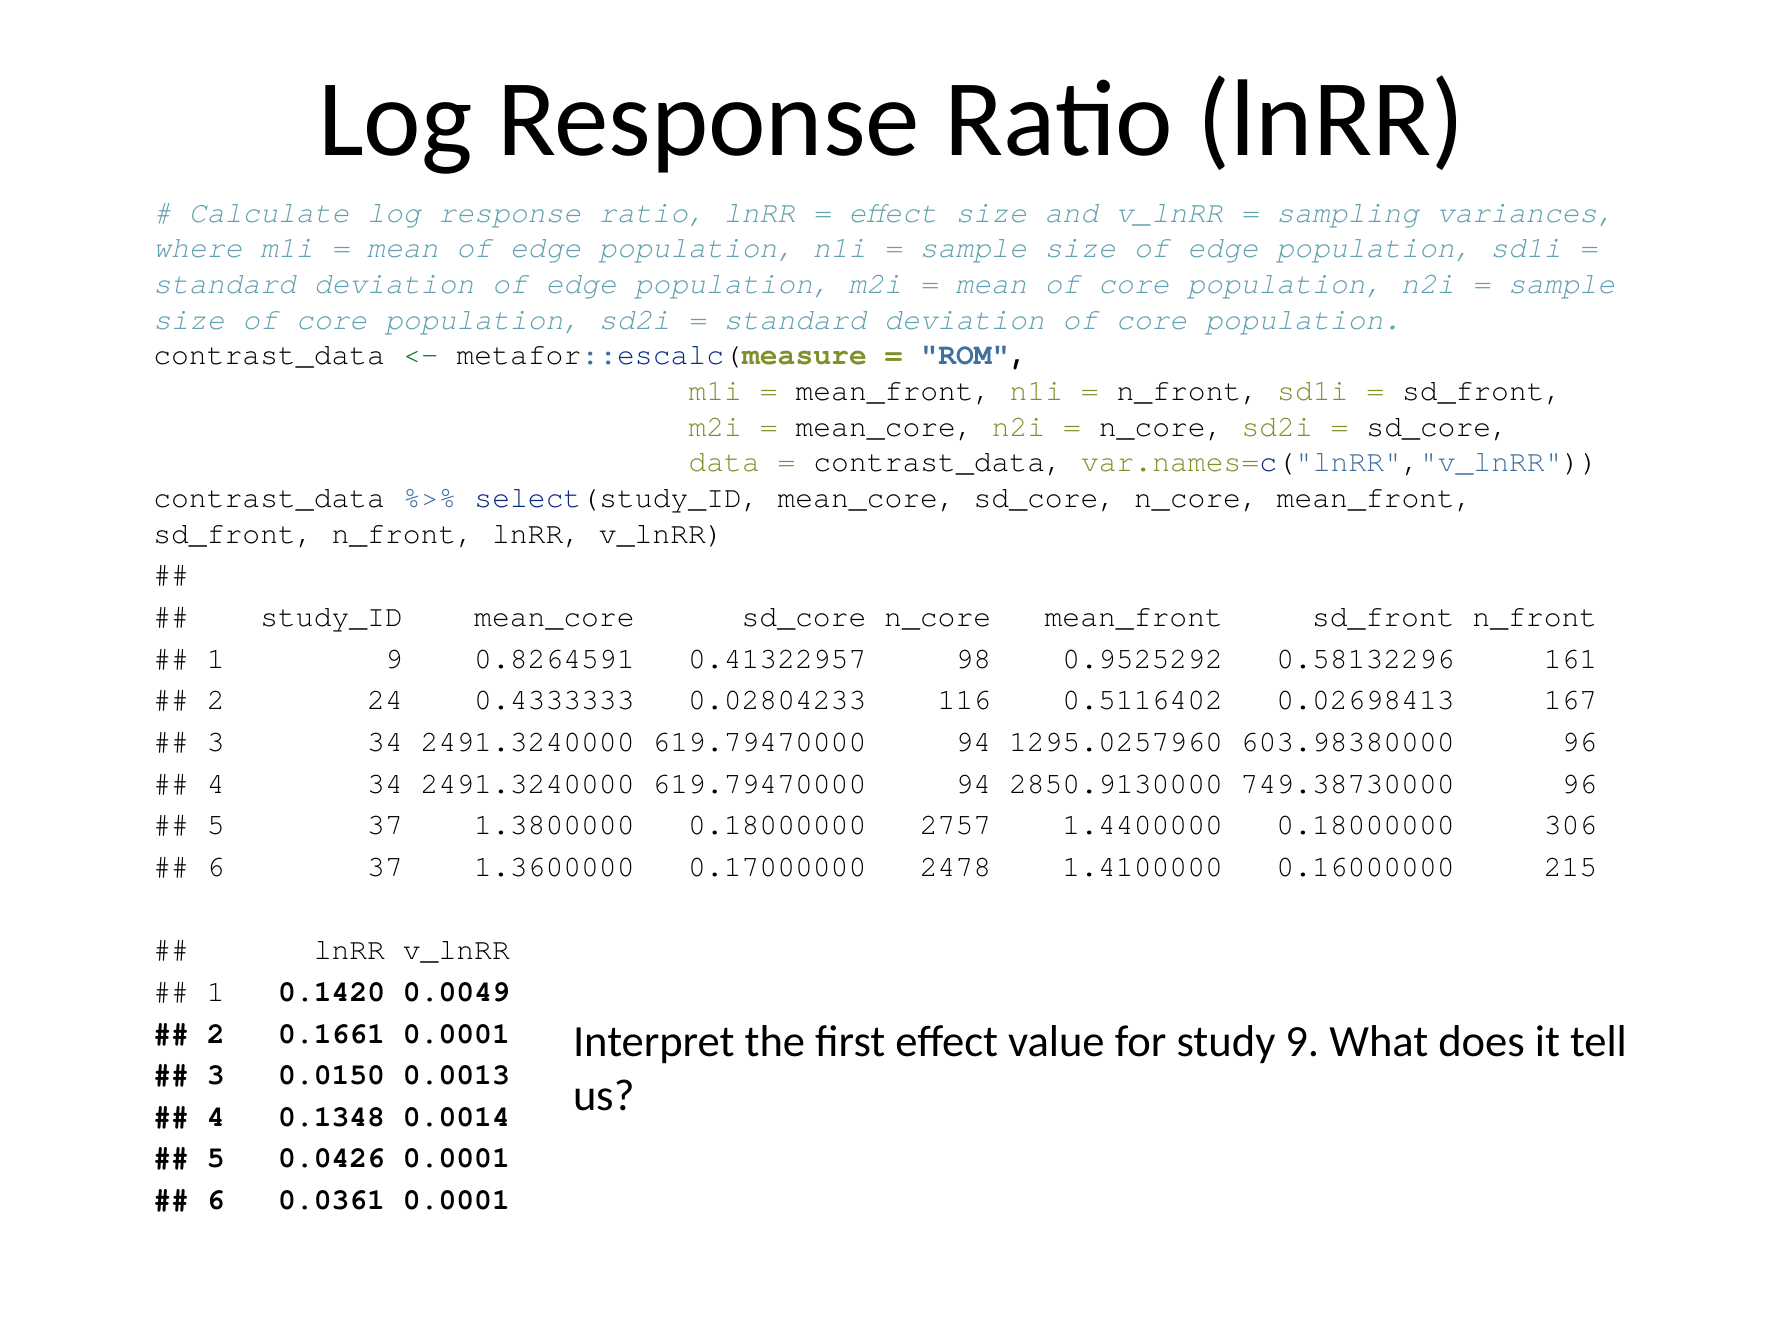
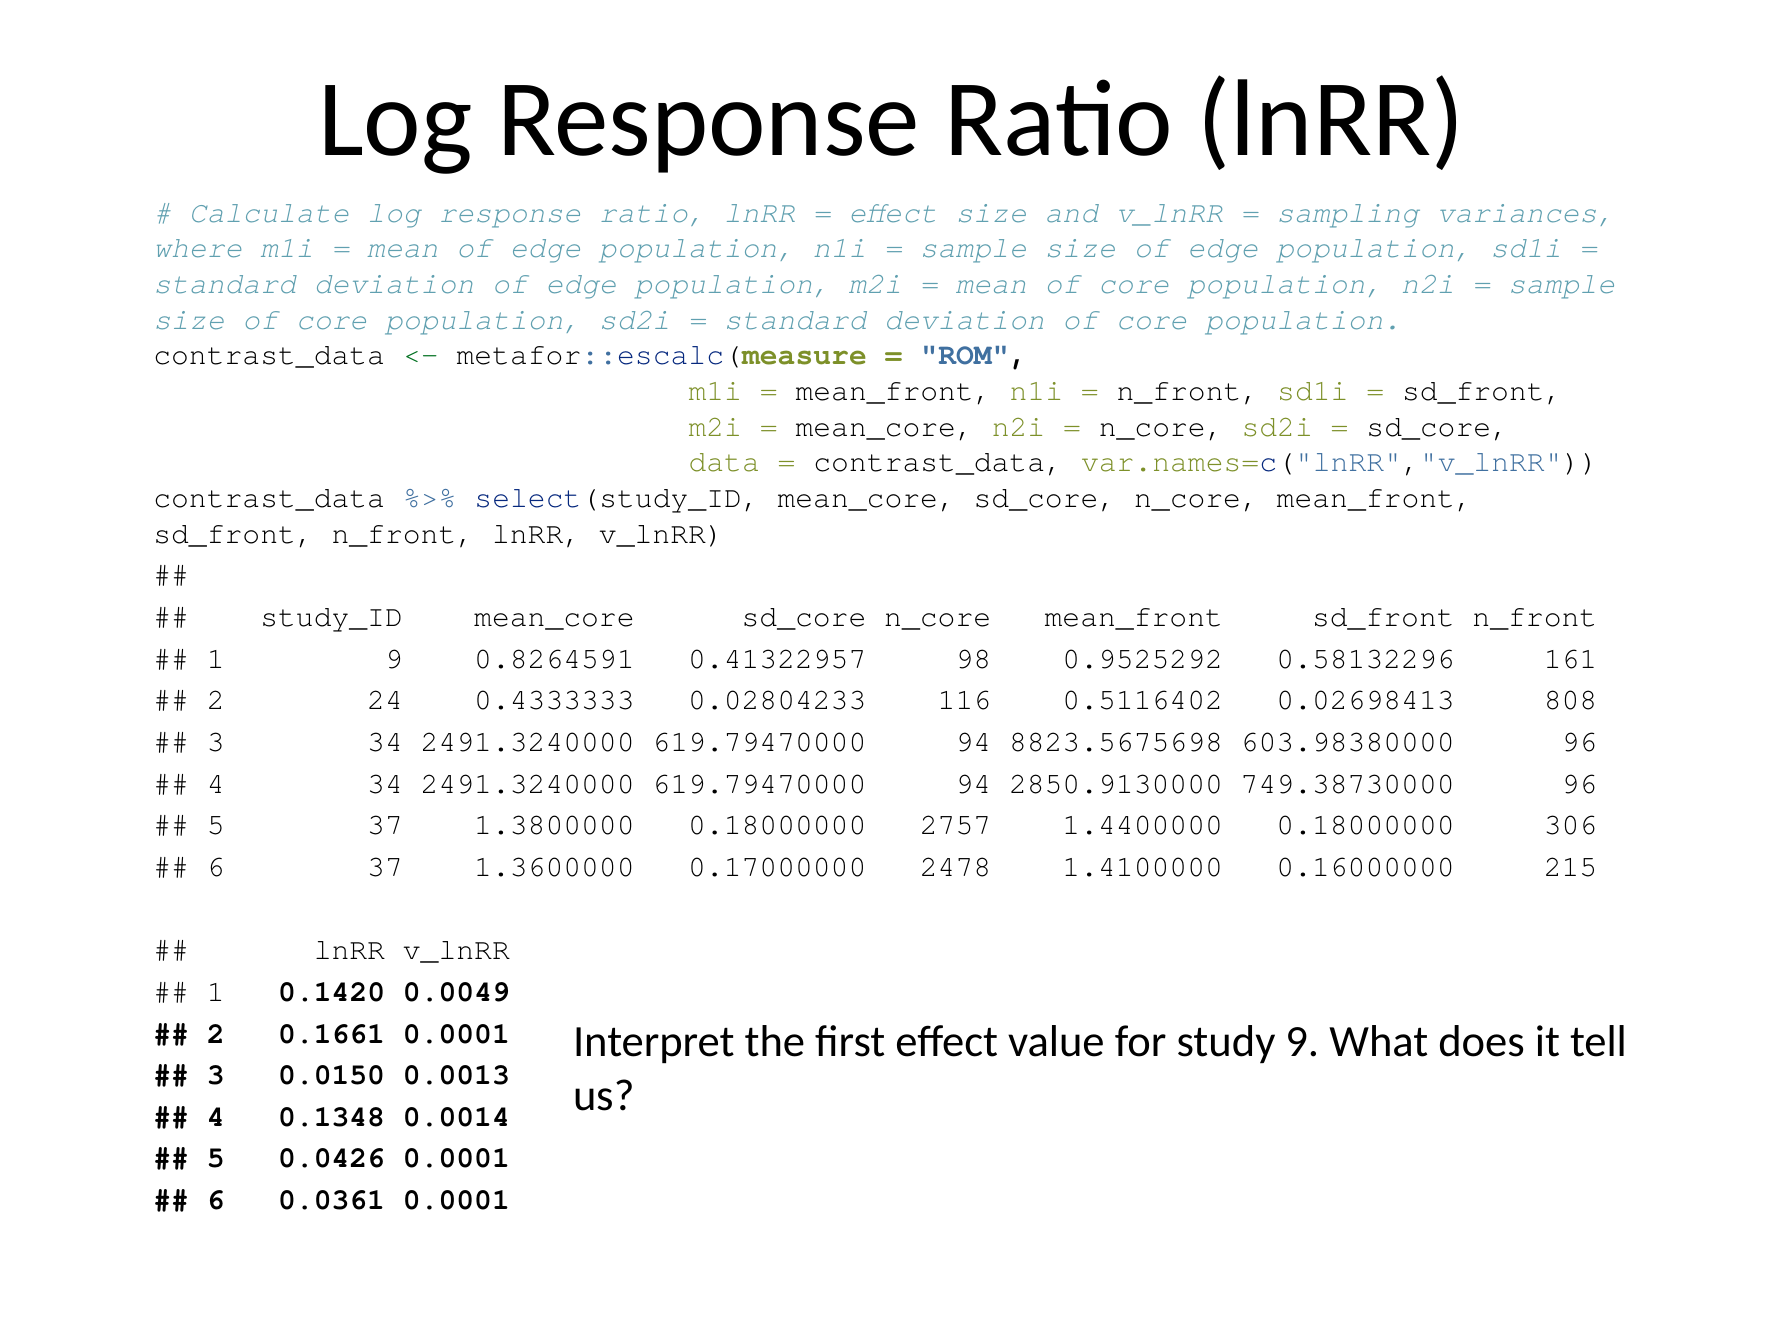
167: 167 -> 808
1295.0257960: 1295.0257960 -> 8823.5675698
